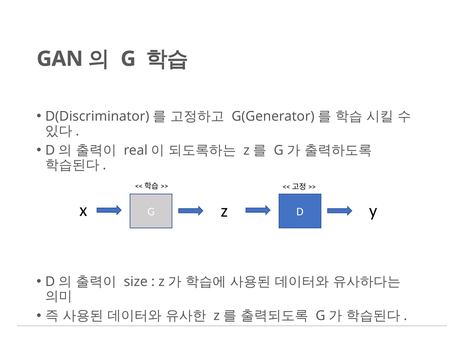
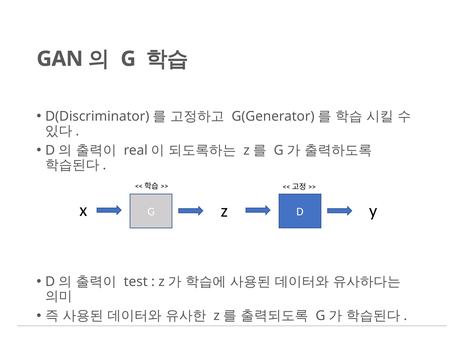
size: size -> test
